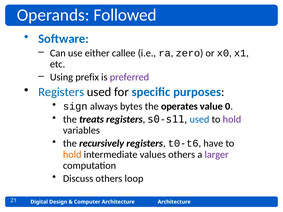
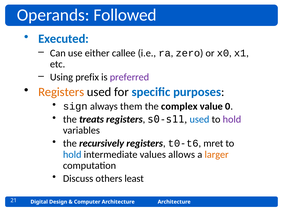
Software: Software -> Executed
Registers at (61, 92) colour: blue -> orange
bytes: bytes -> them
operates: operates -> complex
have: have -> mret
hold at (72, 155) colour: orange -> blue
values others: others -> allows
larger colour: purple -> orange
loop: loop -> least
